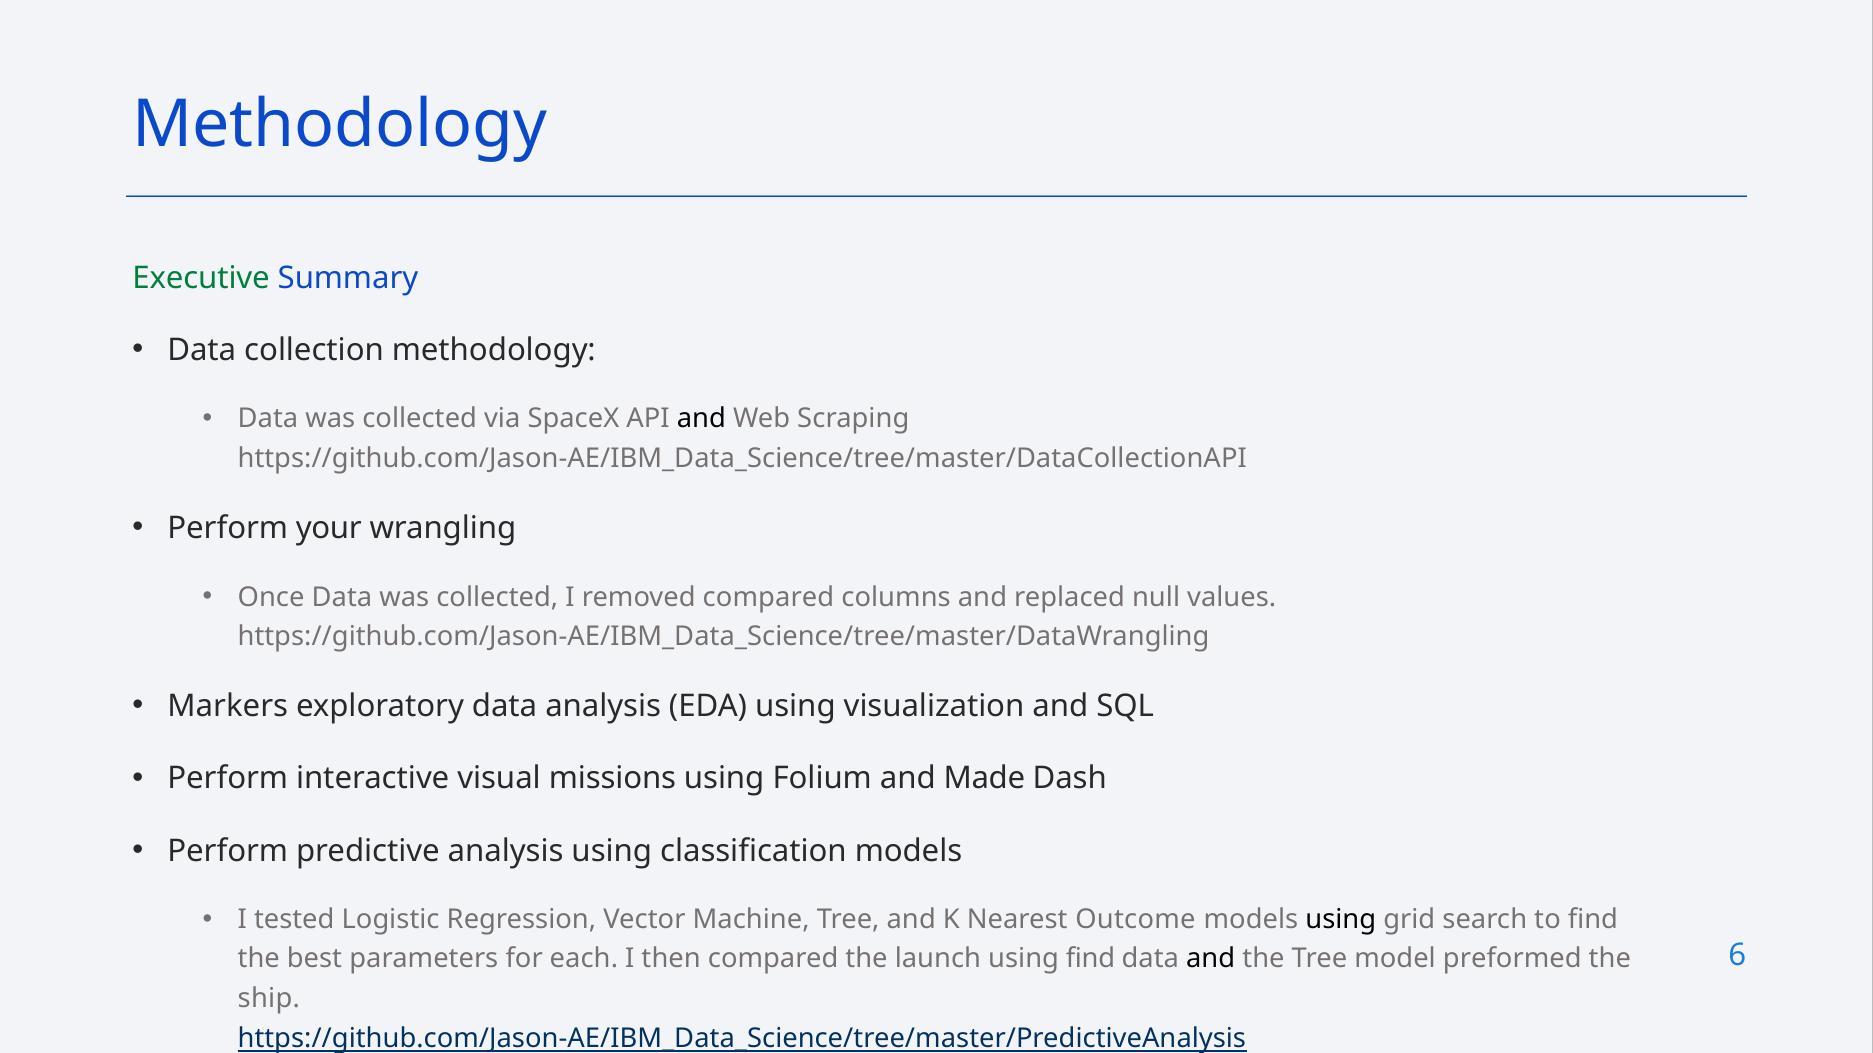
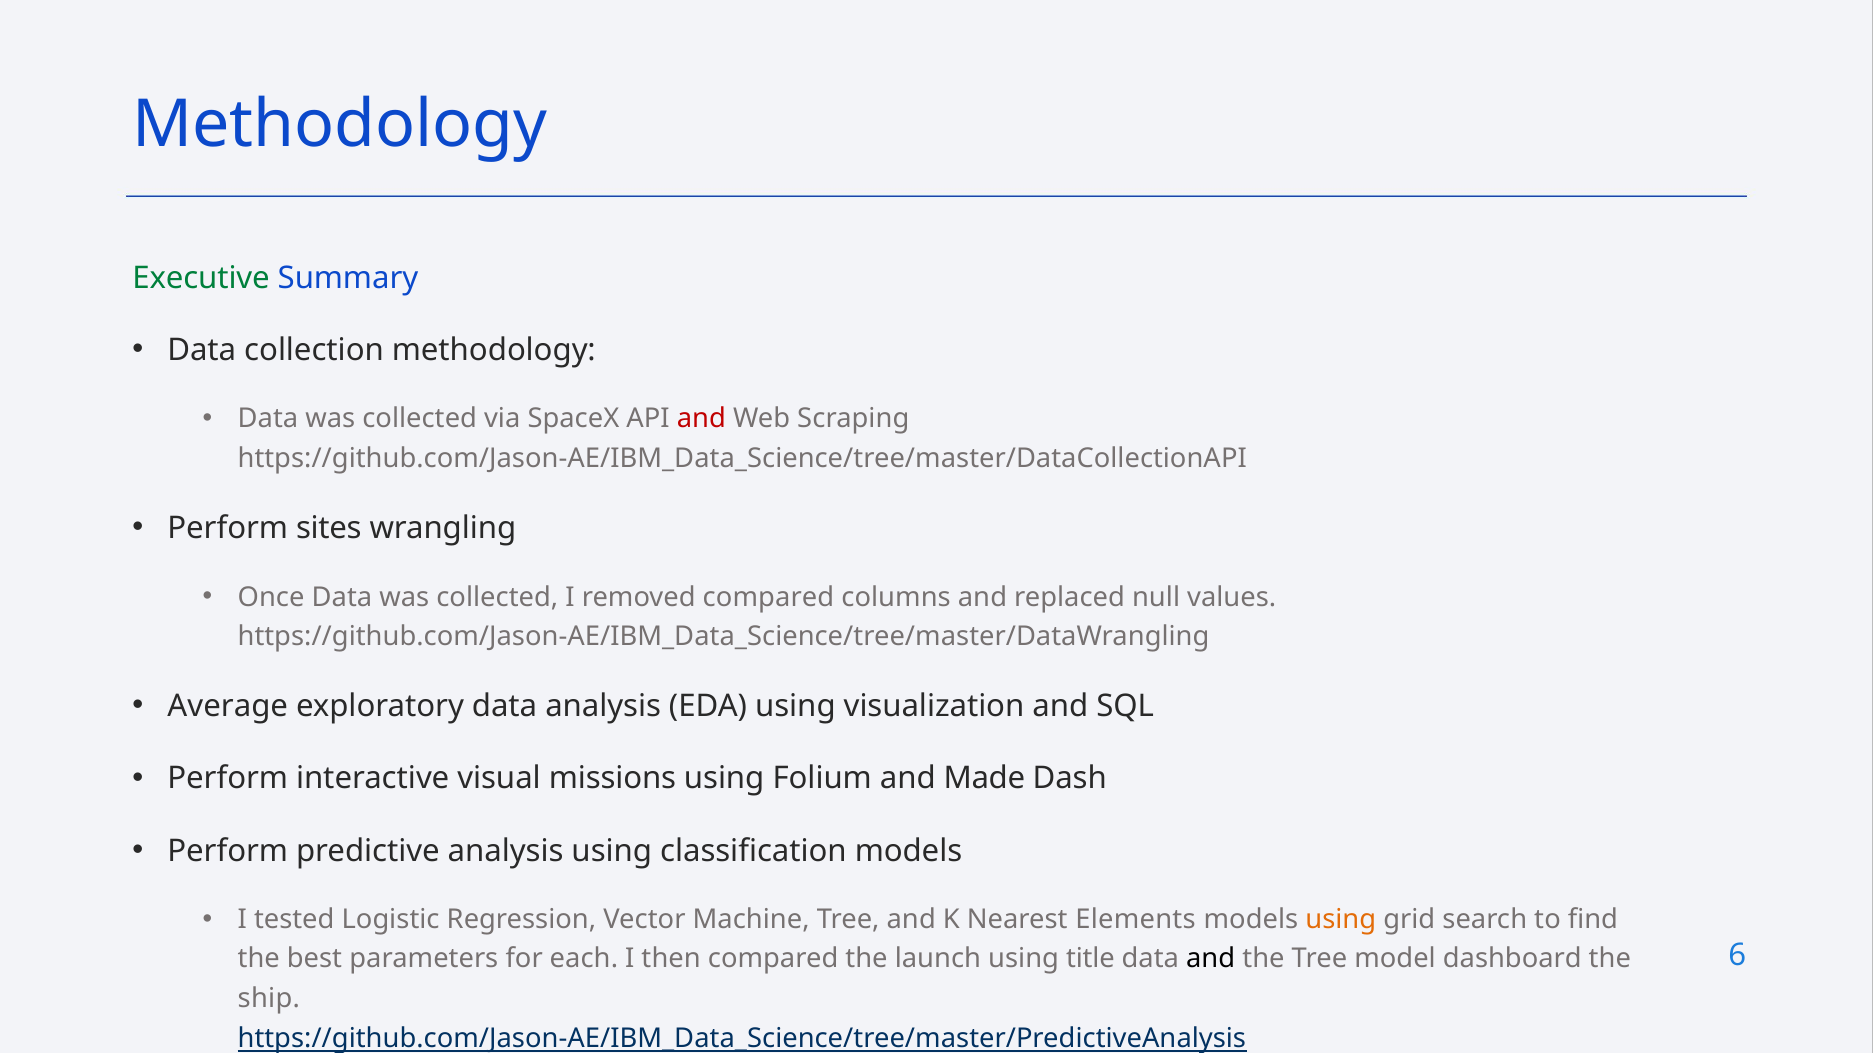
and at (701, 419) colour: black -> red
your: your -> sites
Markers: Markers -> Average
Outcome: Outcome -> Elements
using at (1341, 920) colour: black -> orange
using find: find -> title
preformed: preformed -> dashboard
